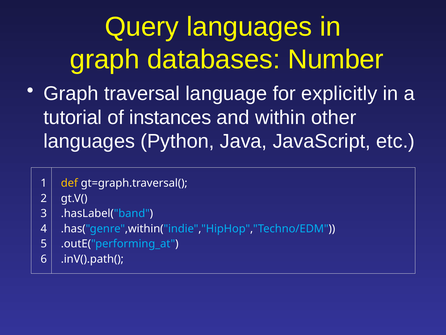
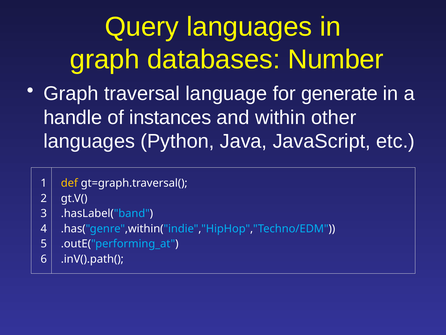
explicitly: explicitly -> generate
tutorial: tutorial -> handle
